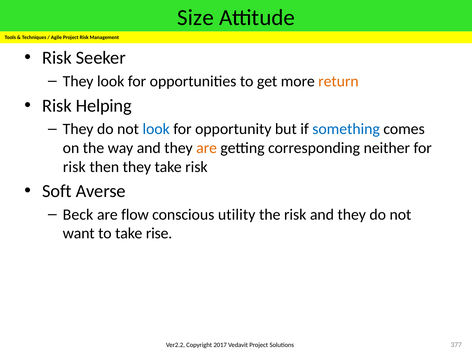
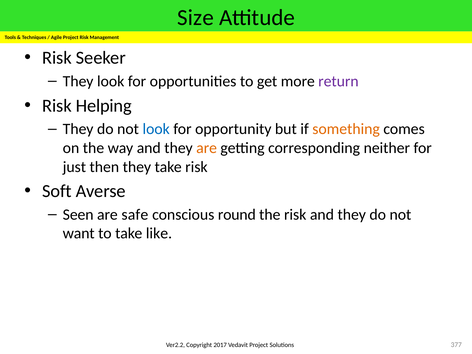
return colour: orange -> purple
something colour: blue -> orange
risk at (74, 167): risk -> just
Beck: Beck -> Seen
flow: flow -> safe
utility: utility -> round
rise: rise -> like
